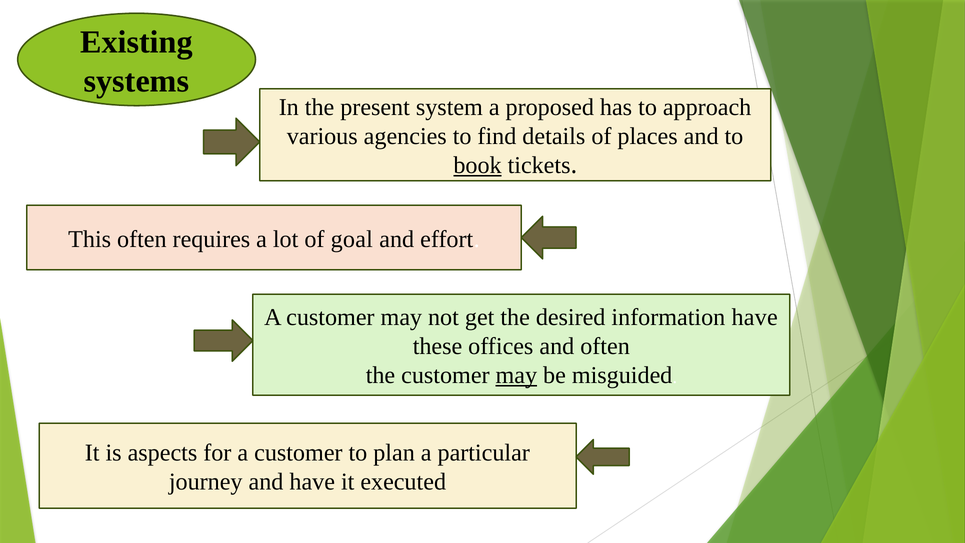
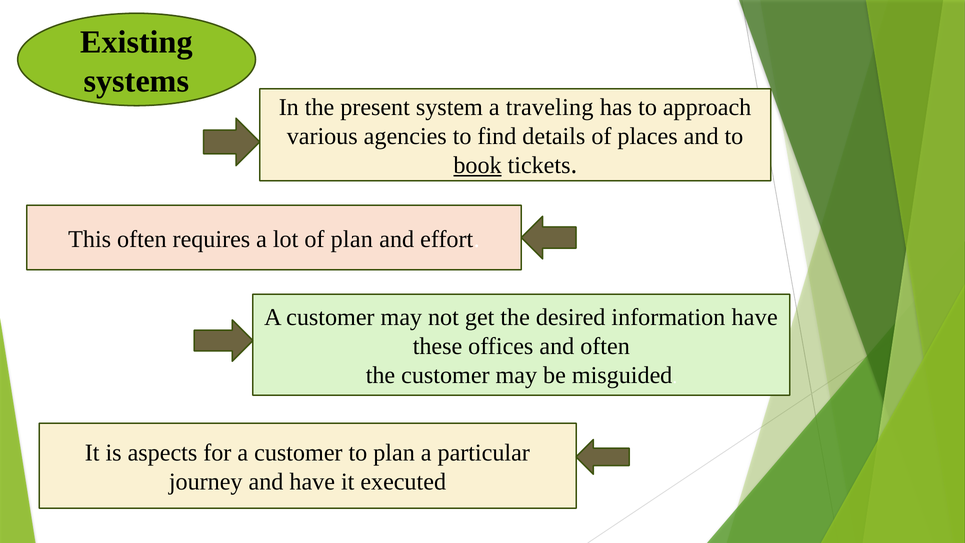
proposed: proposed -> traveling
of goal: goal -> plan
may at (516, 375) underline: present -> none
